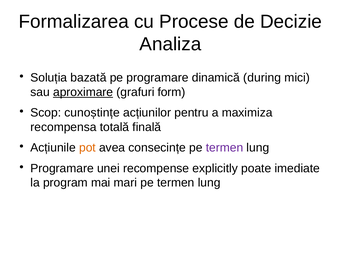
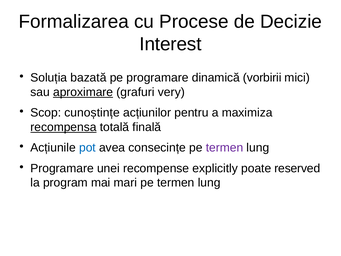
Analiza: Analiza -> Interest
during: during -> vorbirii
form: form -> very
recompensa underline: none -> present
pot colour: orange -> blue
imediate: imediate -> reserved
